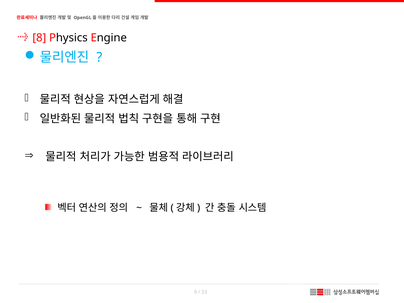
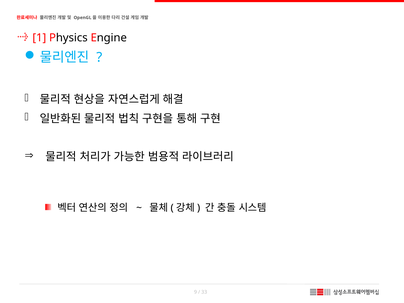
8: 8 -> 1
